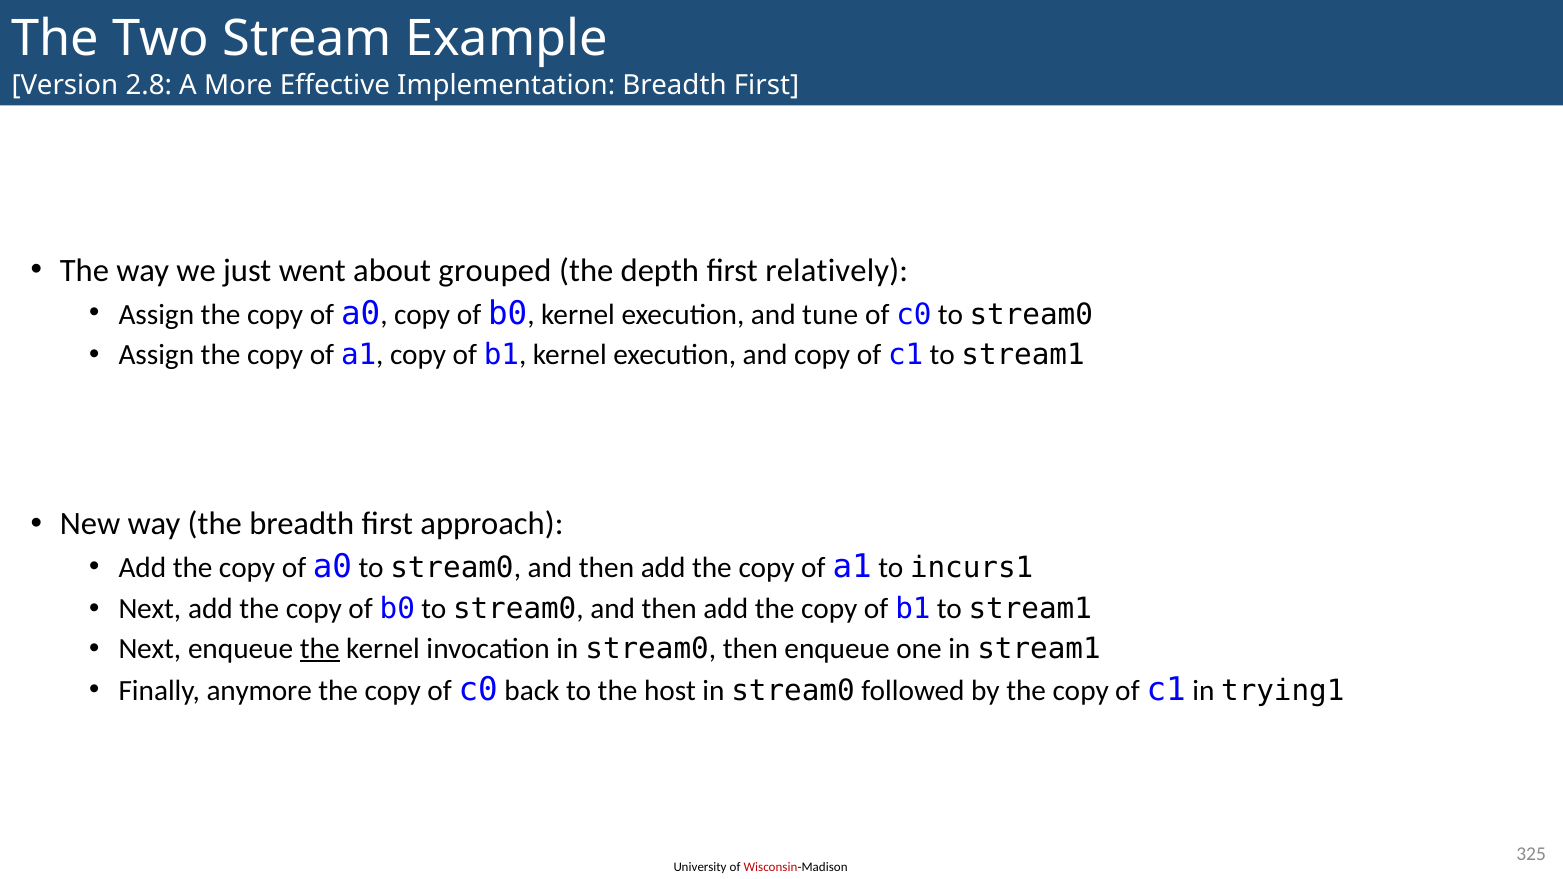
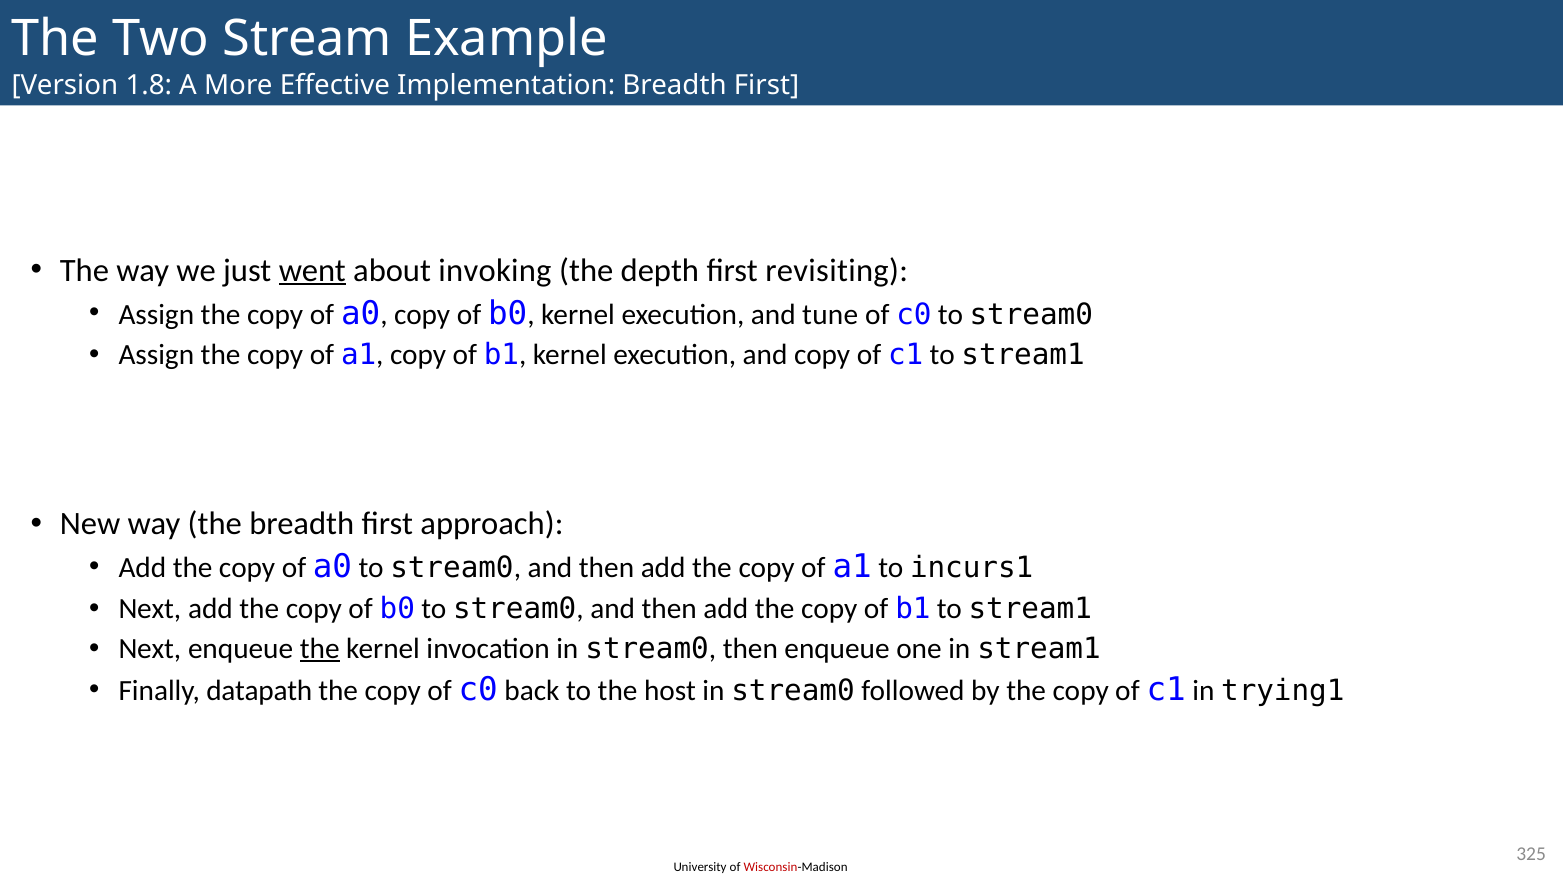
2.8: 2.8 -> 1.8
went underline: none -> present
grouped: grouped -> invoking
relatively: relatively -> revisiting
anymore: anymore -> datapath
